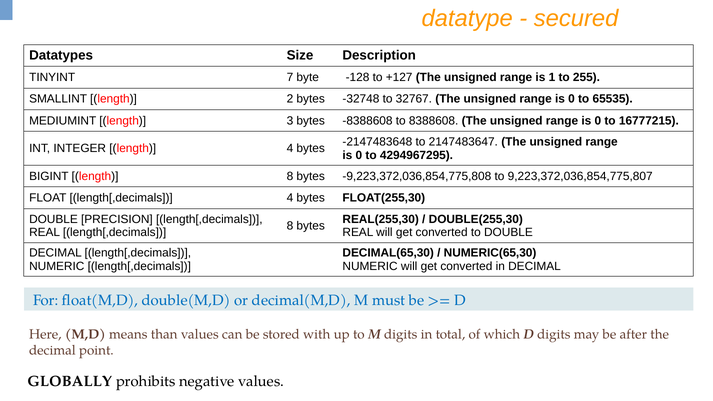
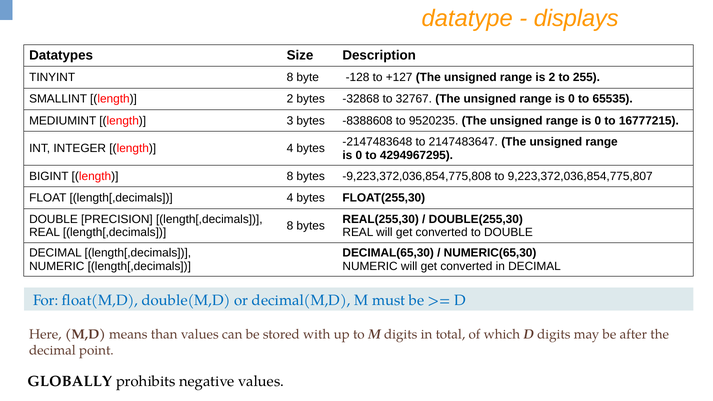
secured: secured -> displays
TINYINT 7: 7 -> 8
is 1: 1 -> 2
-32748: -32748 -> -32868
8388608: 8388608 -> 9520235
